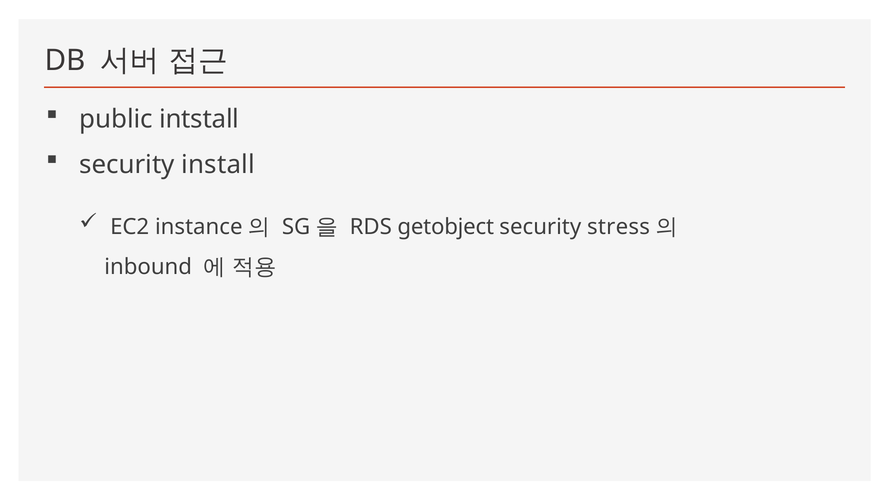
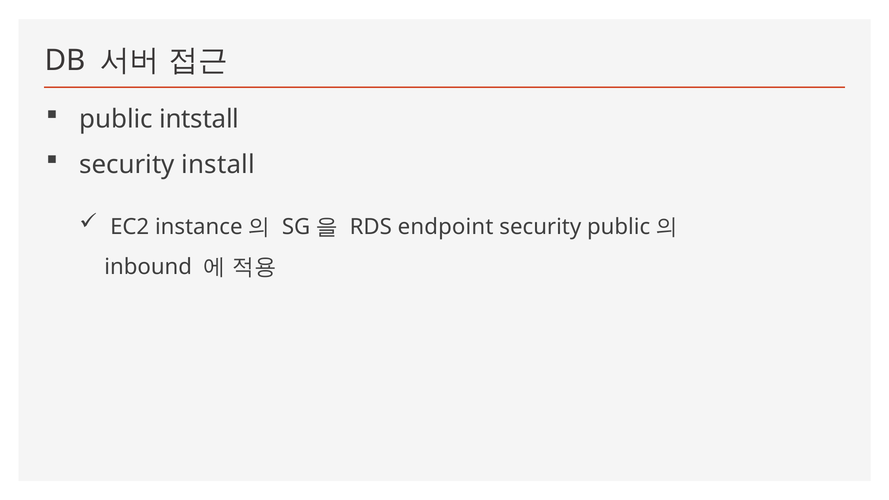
getobject: getobject -> endpoint
security stress: stress -> public
